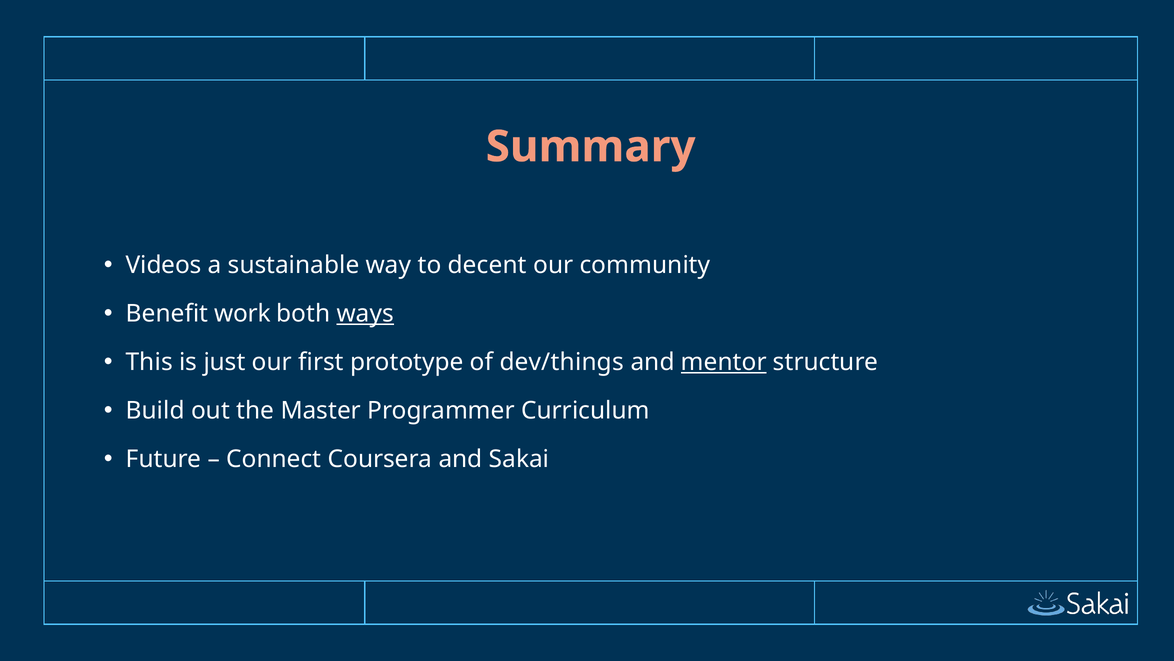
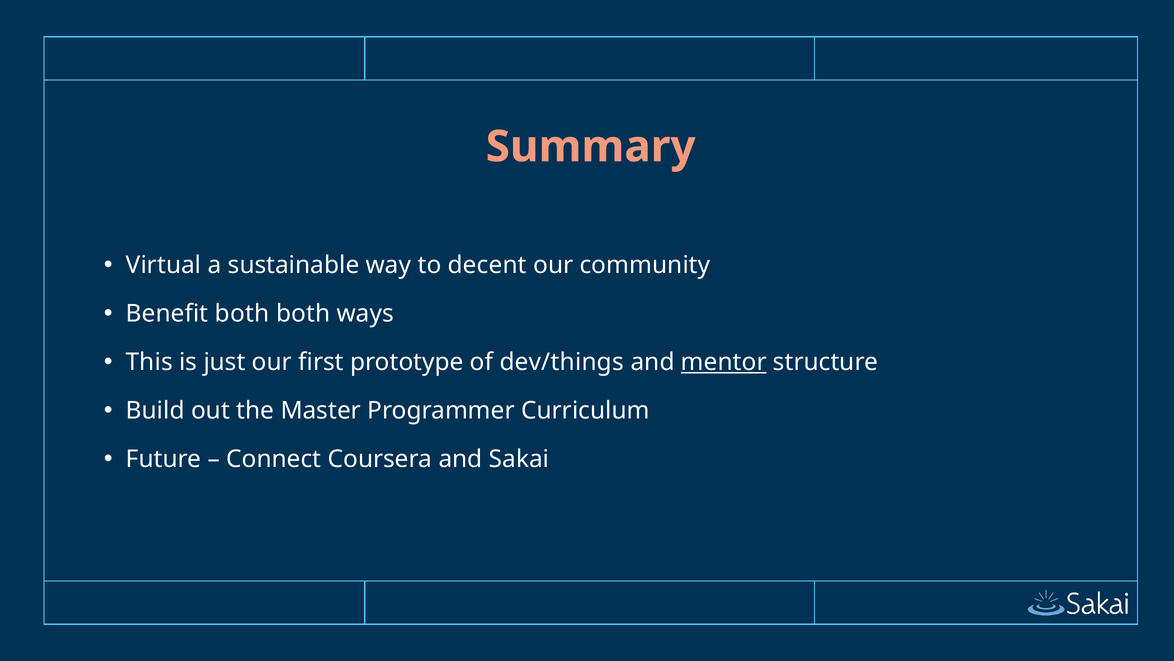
Videos: Videos -> Virtual
Benefit work: work -> both
ways underline: present -> none
